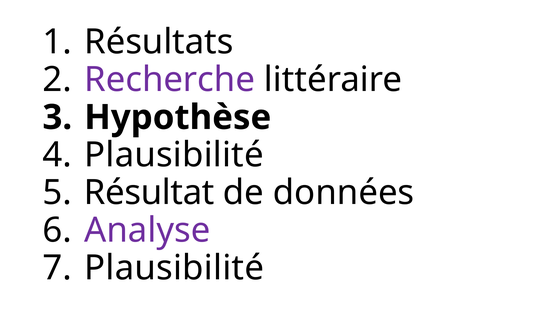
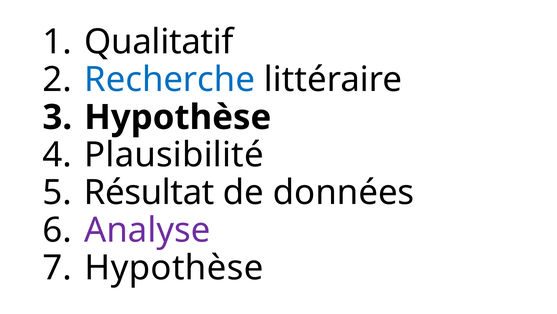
Résultats: Résultats -> Qualitatif
Recherche colour: purple -> blue
7 Plausibilité: Plausibilité -> Hypothèse
